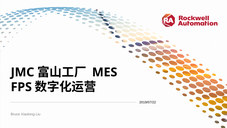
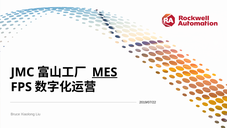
MES underline: none -> present
